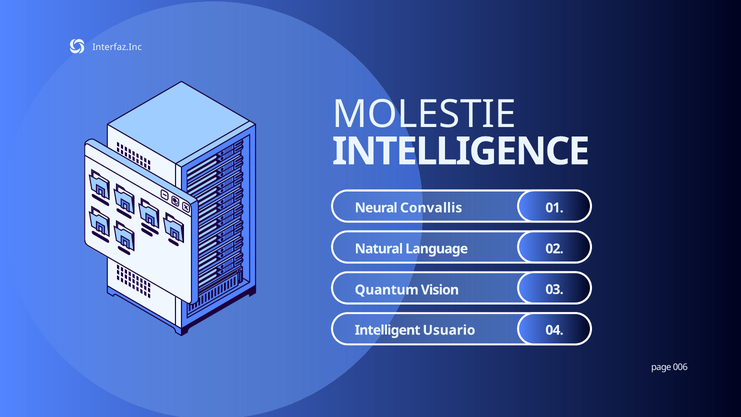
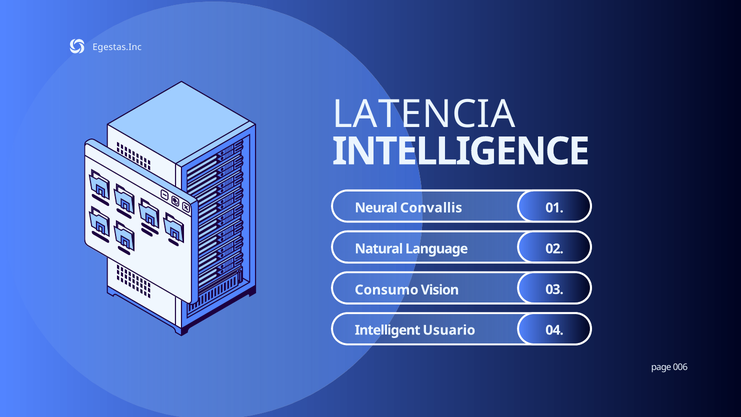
Interfaz.Inc: Interfaz.Inc -> Egestas.Inc
MOLESTIE: MOLESTIE -> LATENCIA
Quantum: Quantum -> Consumo
